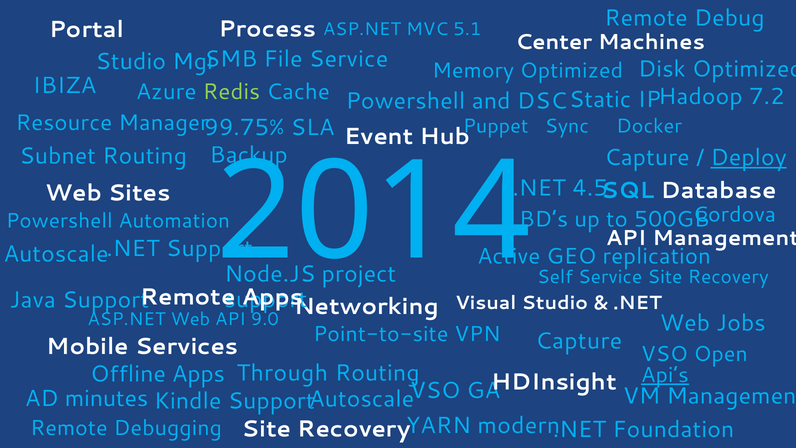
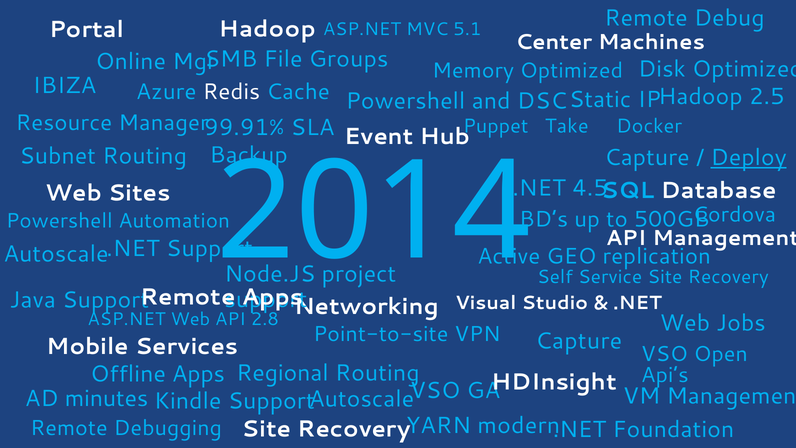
Process at (267, 29): Process -> Hadoop
File Service: Service -> Groups
Studio at (131, 61): Studio -> Online
Redis colour: light green -> white
7.2: 7.2 -> 2.5
Sync: Sync -> Take
99.75%: 99.75% -> 99.91%
9.0: 9.0 -> 2.8
Through: Through -> Regional
Api’s underline: present -> none
